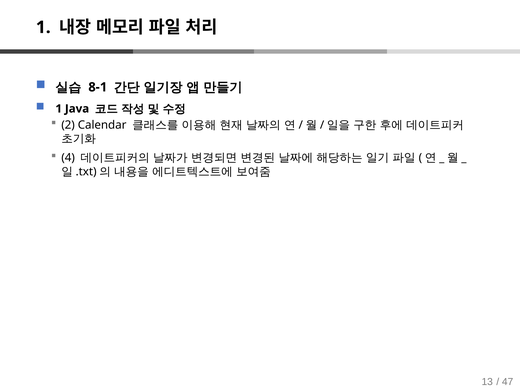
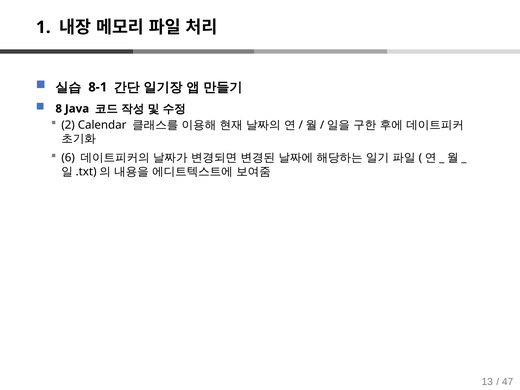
1 at (59, 109): 1 -> 8
4: 4 -> 6
